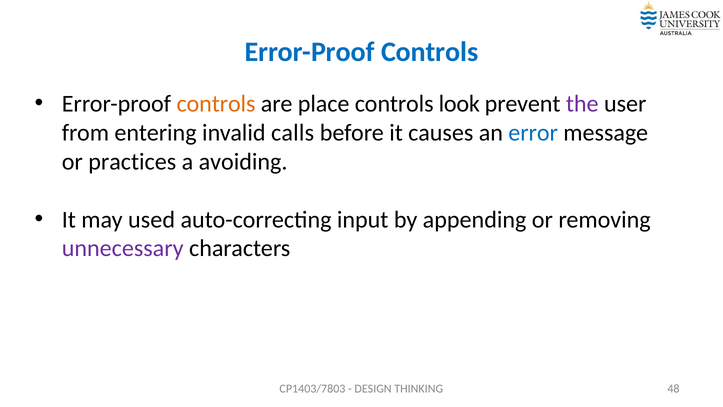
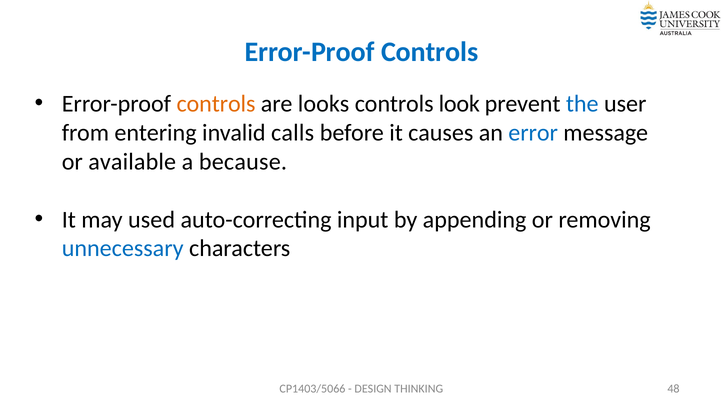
place: place -> looks
the colour: purple -> blue
practices: practices -> available
avoiding: avoiding -> because
unnecessary colour: purple -> blue
CP1403/7803: CP1403/7803 -> CP1403/5066
